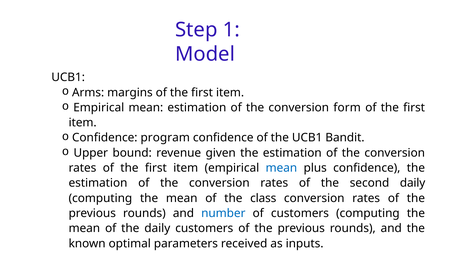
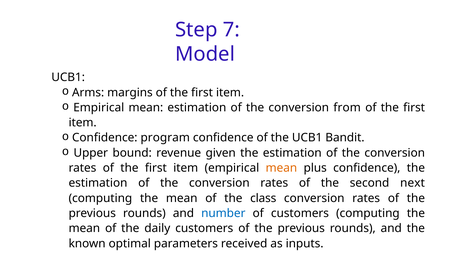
1: 1 -> 7
form: form -> from
mean at (281, 168) colour: blue -> orange
second daily: daily -> next
